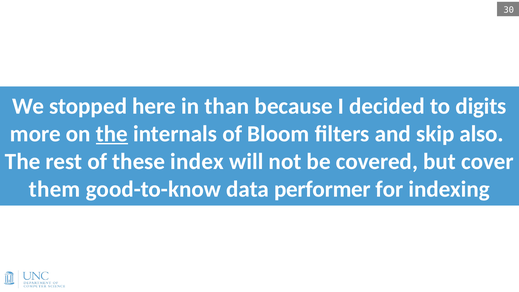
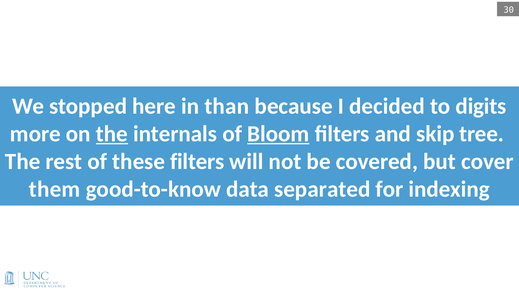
Bloom underline: none -> present
also: also -> tree
these index: index -> filters
performer: performer -> separated
